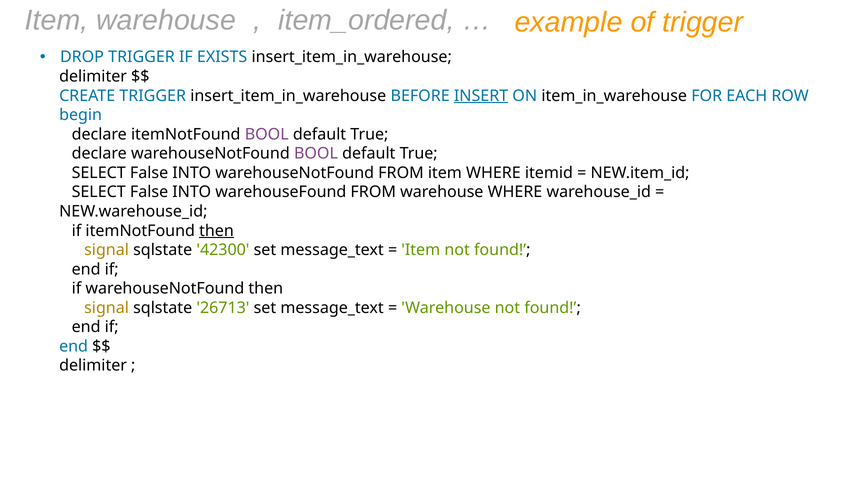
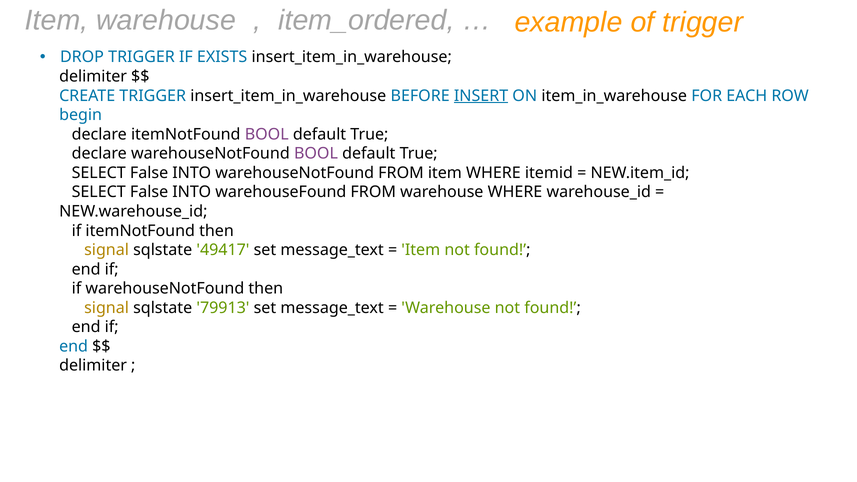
then at (217, 231) underline: present -> none
42300: 42300 -> 49417
26713: 26713 -> 79913
